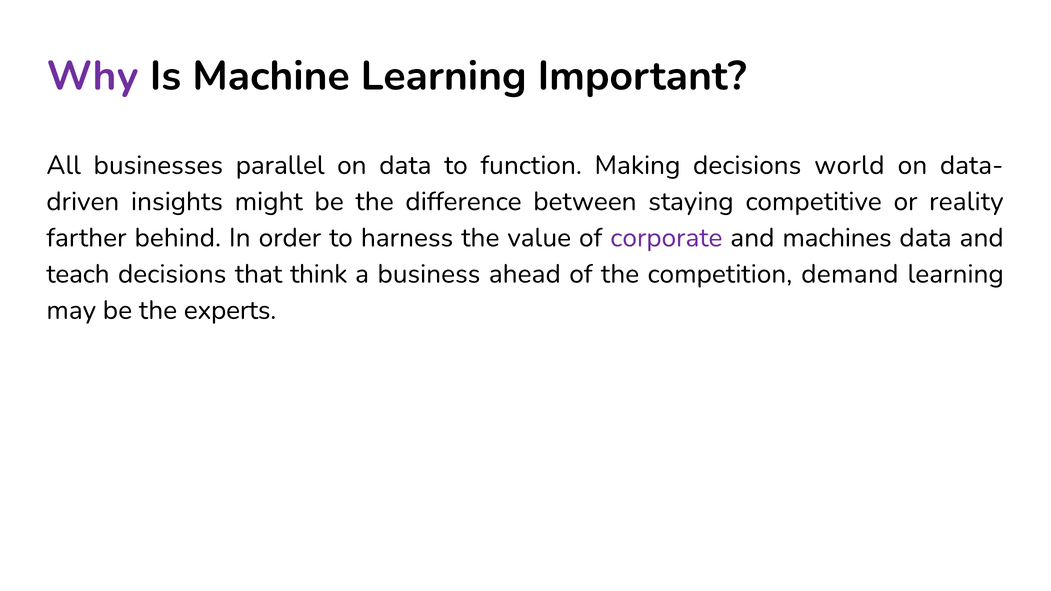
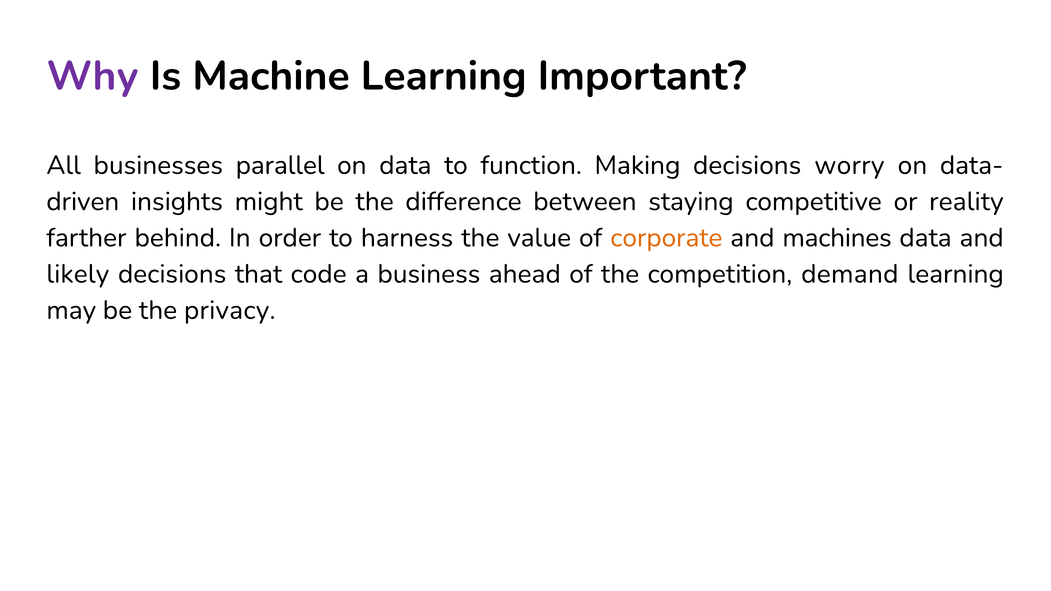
world: world -> worry
corporate colour: purple -> orange
teach: teach -> likely
think: think -> code
experts: experts -> privacy
